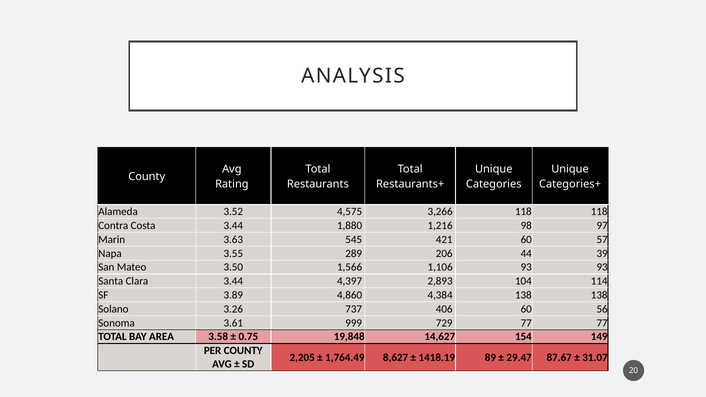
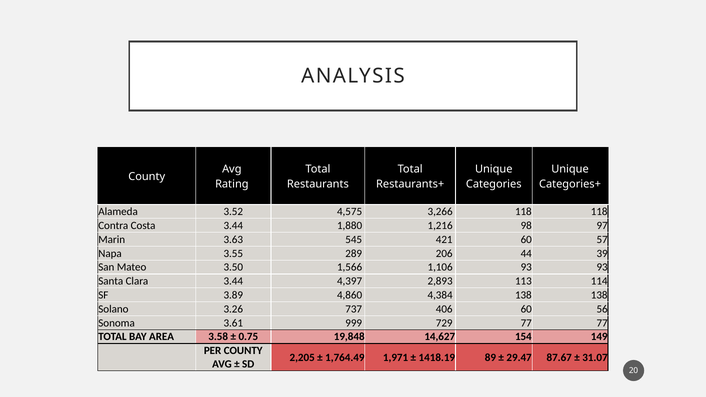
104: 104 -> 113
8,627: 8,627 -> 1,971
